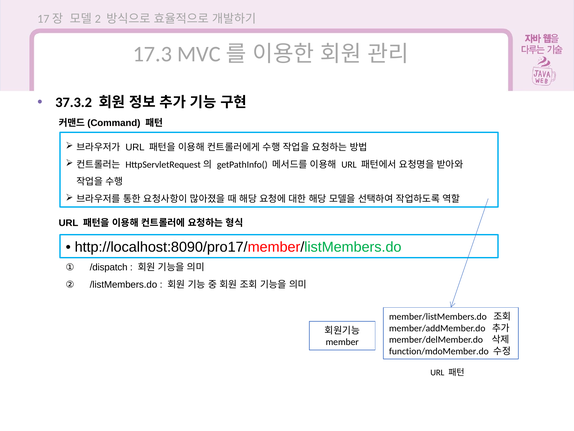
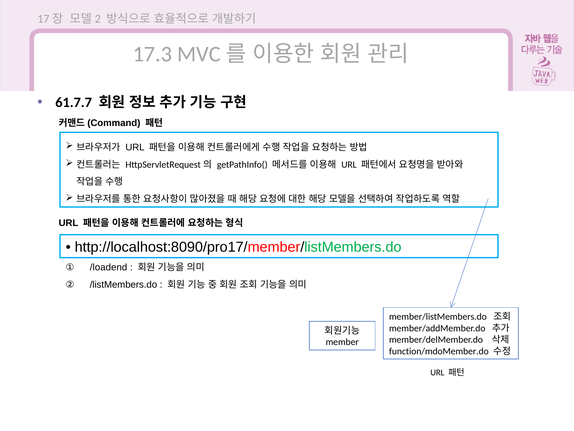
37.3.2: 37.3.2 -> 61.7.7
/dispatch: /dispatch -> /loadend
